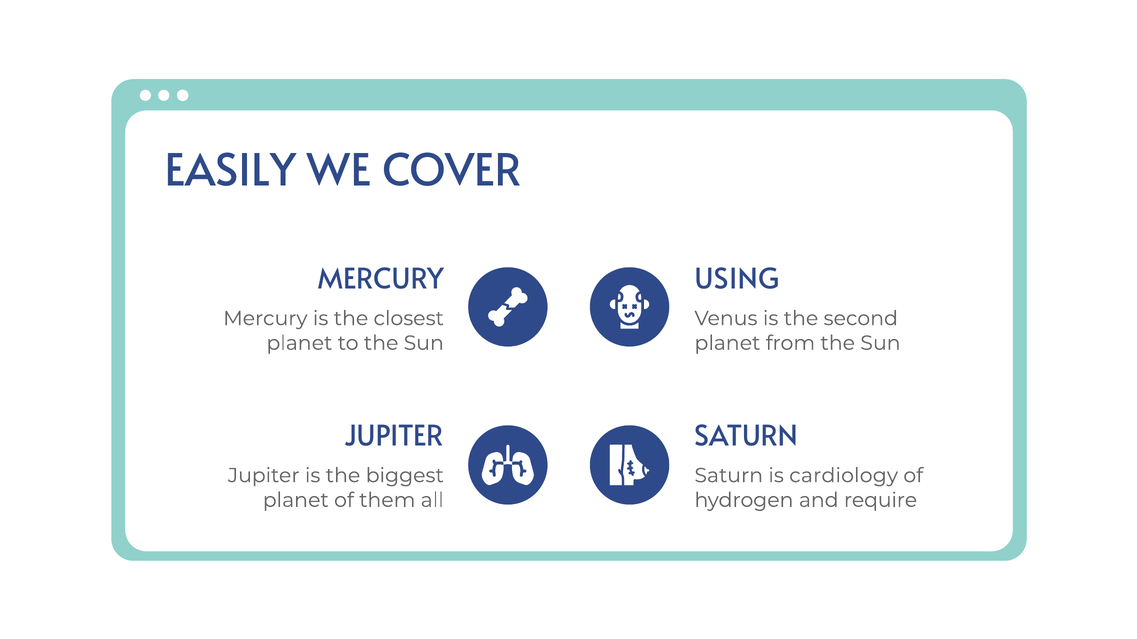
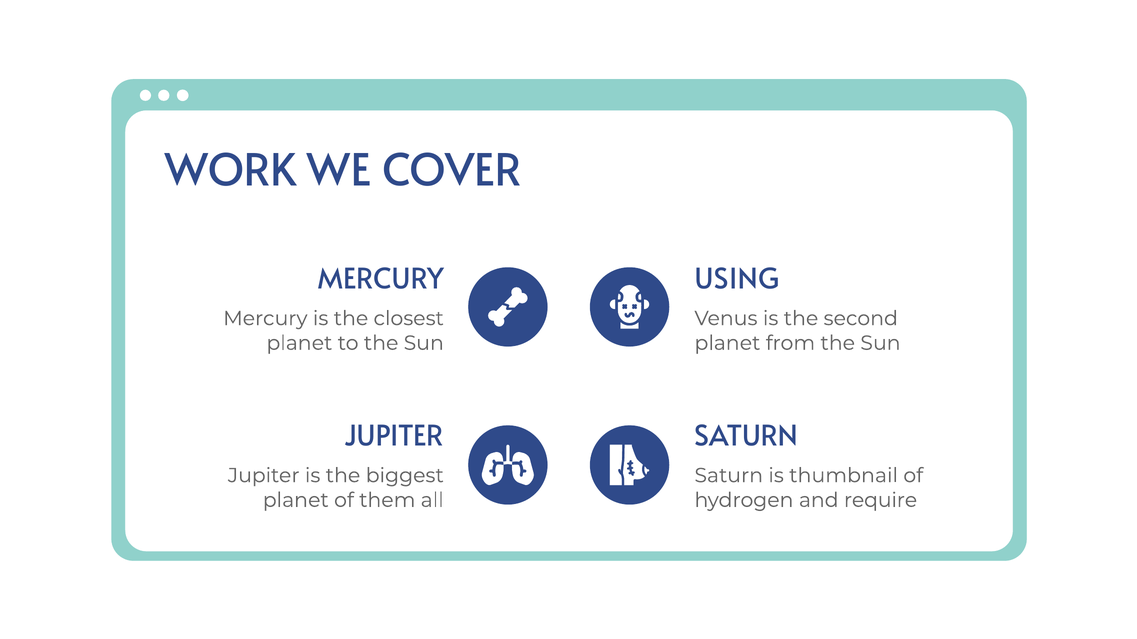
EASILY: EASILY -> WORK
cardiology: cardiology -> thumbnail
